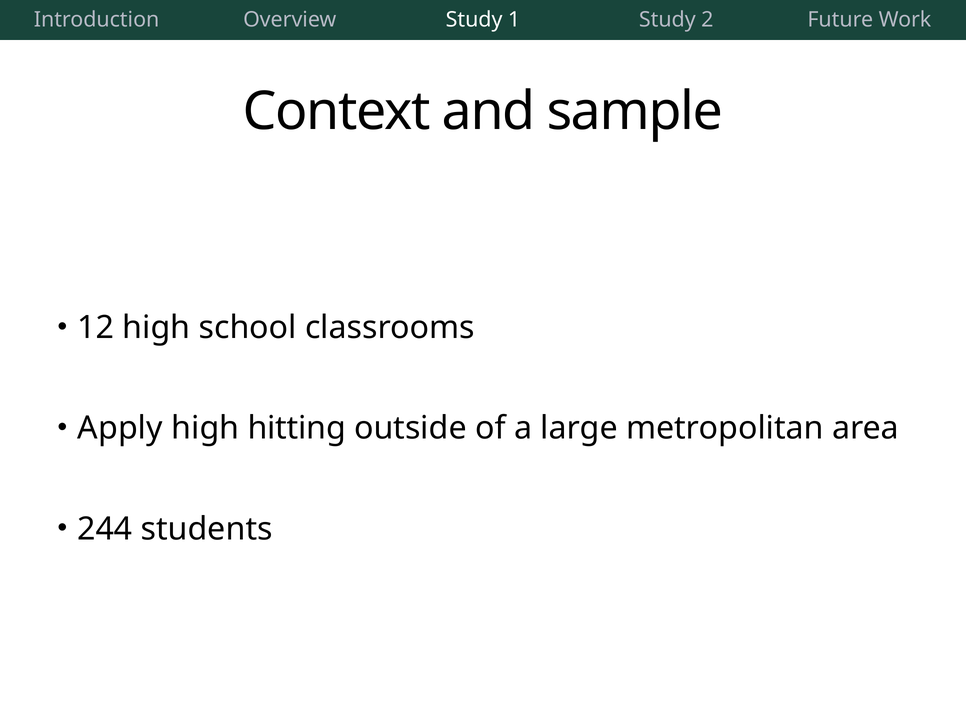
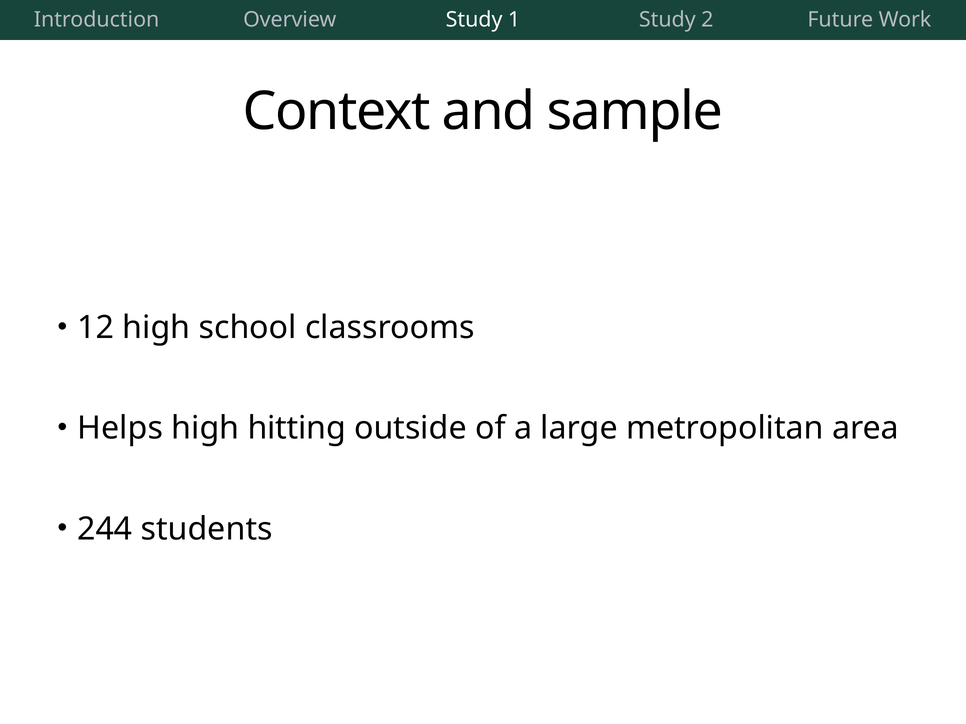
Apply: Apply -> Helps
